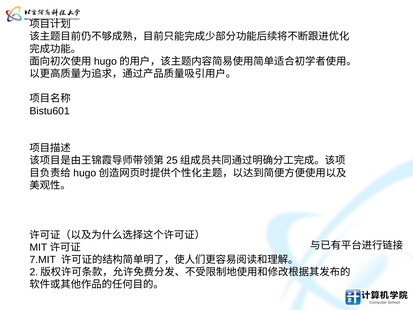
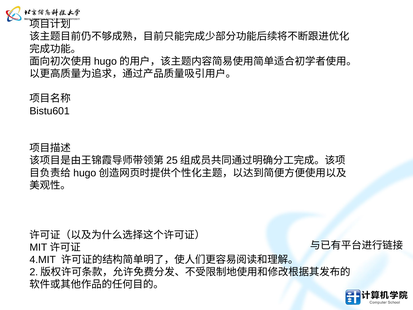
7.MIT: 7.MIT -> 4.MIT
